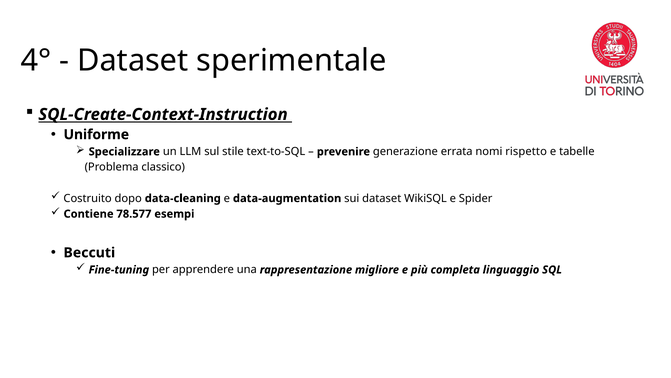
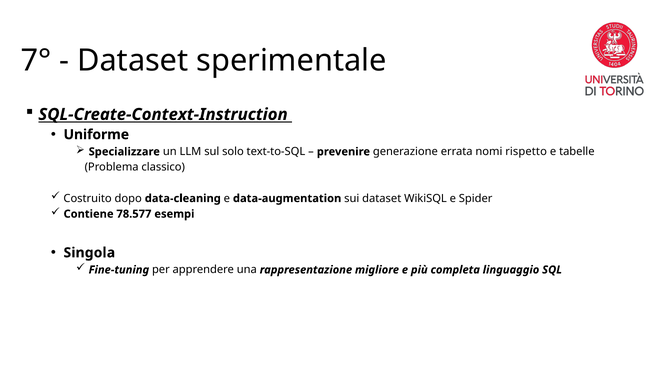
4°: 4° -> 7°
stile: stile -> solo
Beccuti: Beccuti -> Singola
